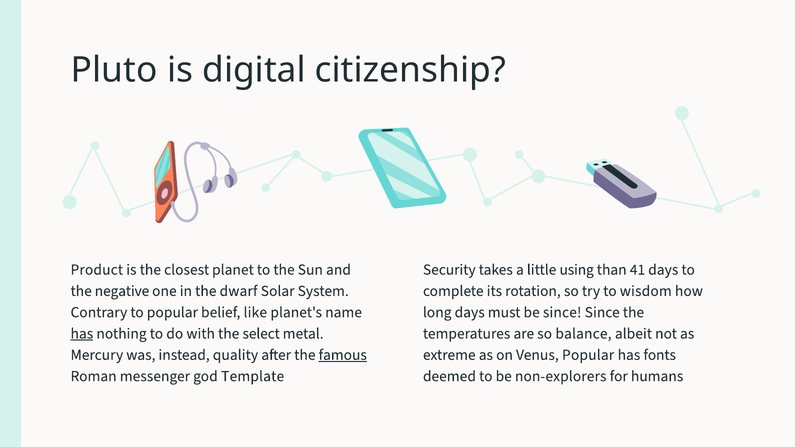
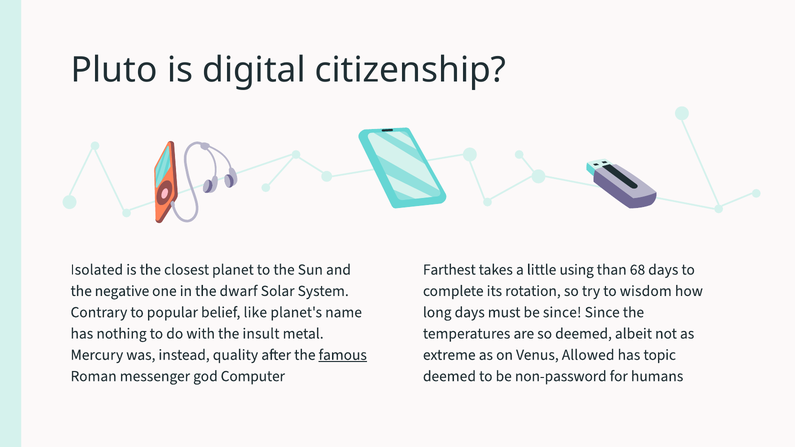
Product: Product -> Isolated
Security: Security -> Farthest
41: 41 -> 68
has at (82, 334) underline: present -> none
select: select -> insult
so balance: balance -> deemed
Venus Popular: Popular -> Allowed
fonts: fonts -> topic
Template: Template -> Computer
non-explorers: non-explorers -> non-password
